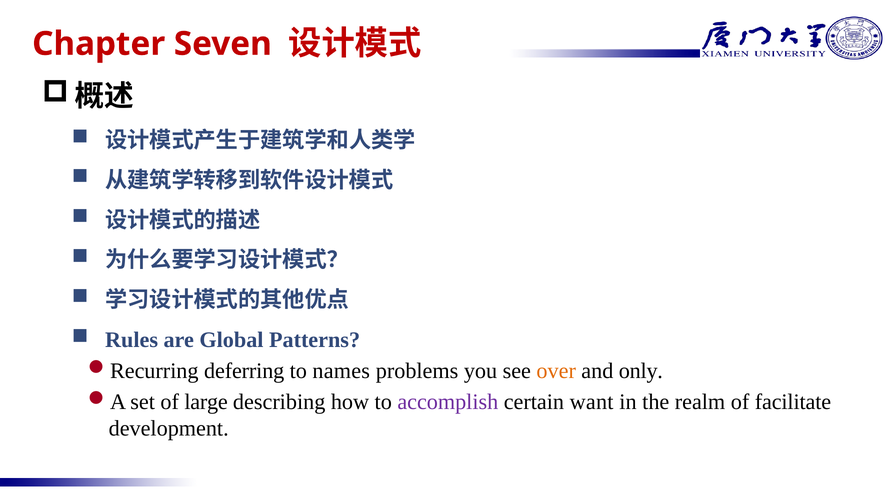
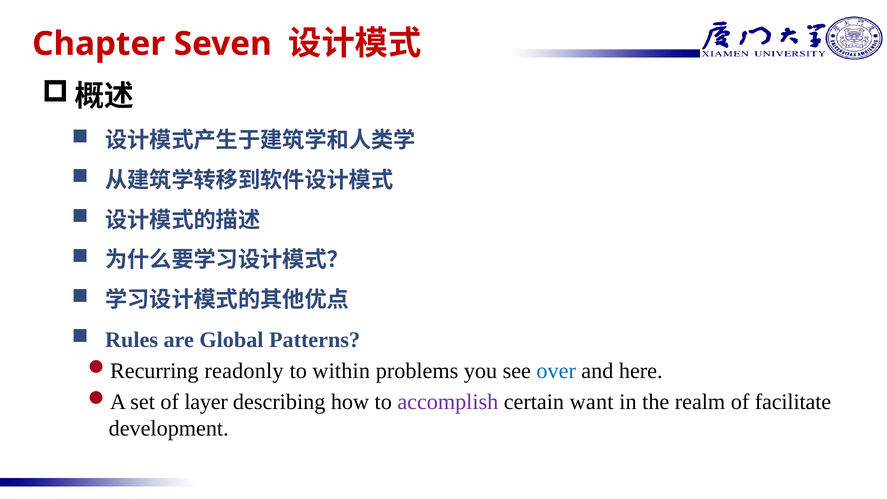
deferring: deferring -> readonly
names: names -> within
over colour: orange -> blue
only: only -> here
large: large -> layer
